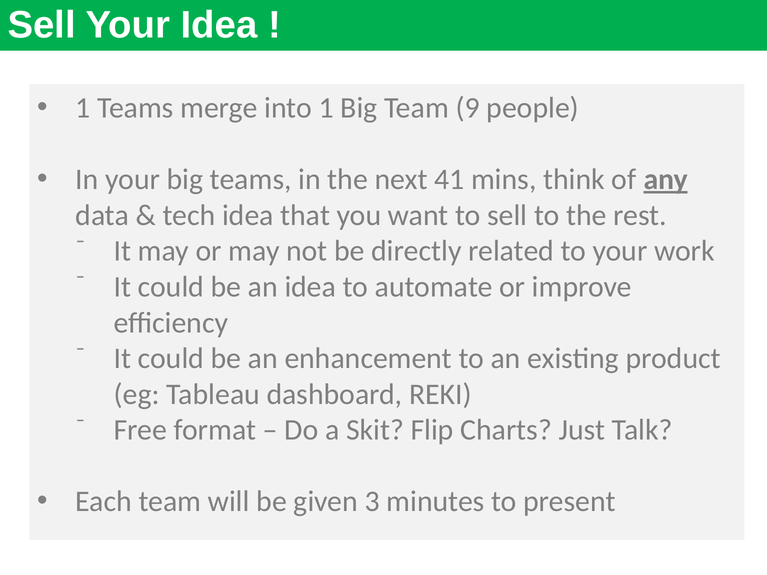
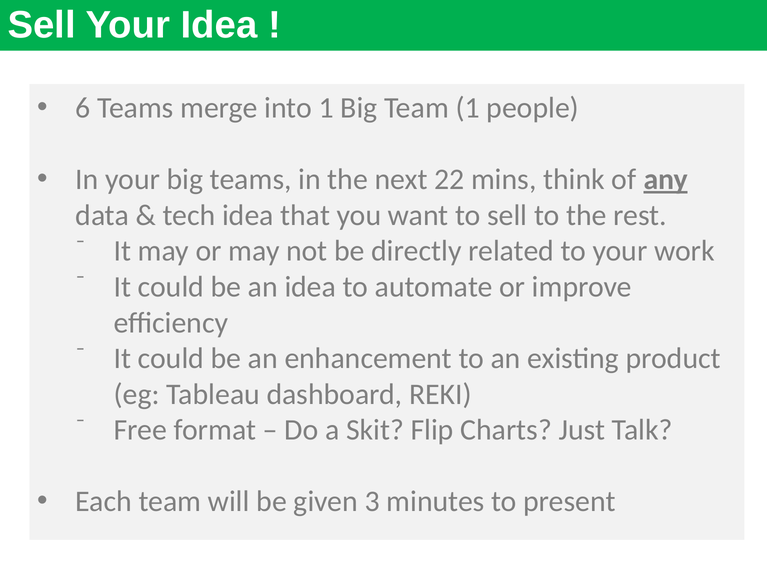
1 at (83, 108): 1 -> 6
Team 9: 9 -> 1
41: 41 -> 22
